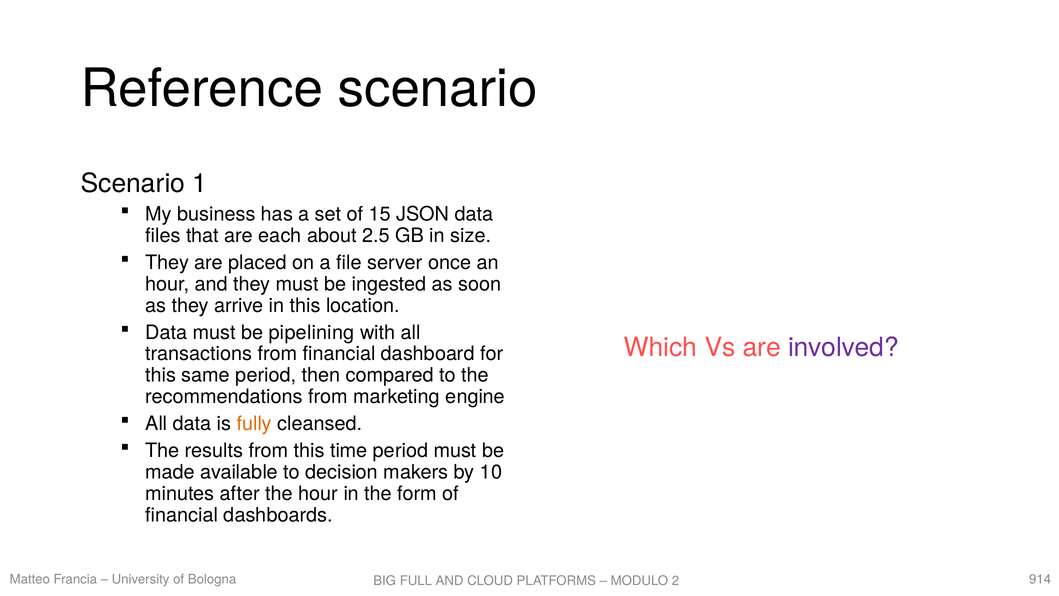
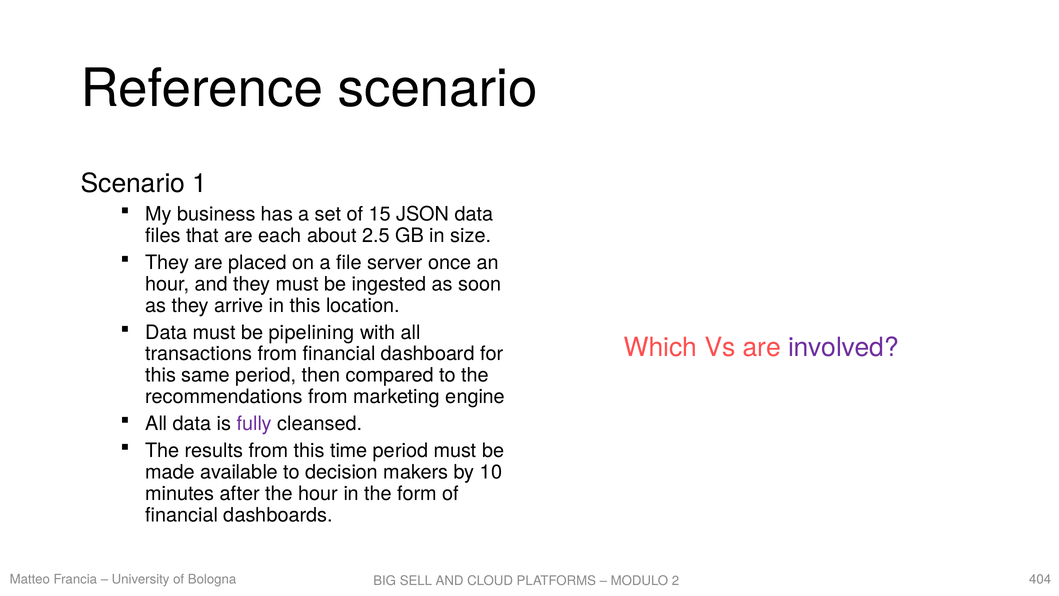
fully colour: orange -> purple
914: 914 -> 404
FULL: FULL -> SELL
